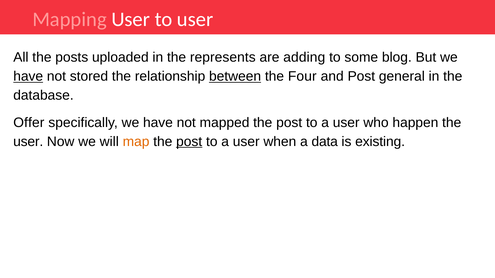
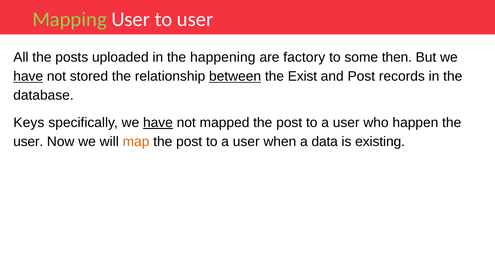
Mapping colour: pink -> light green
represents: represents -> happening
adding: adding -> factory
blog: blog -> then
Four: Four -> Exist
general: general -> records
Offer: Offer -> Keys
have at (158, 123) underline: none -> present
post at (189, 142) underline: present -> none
